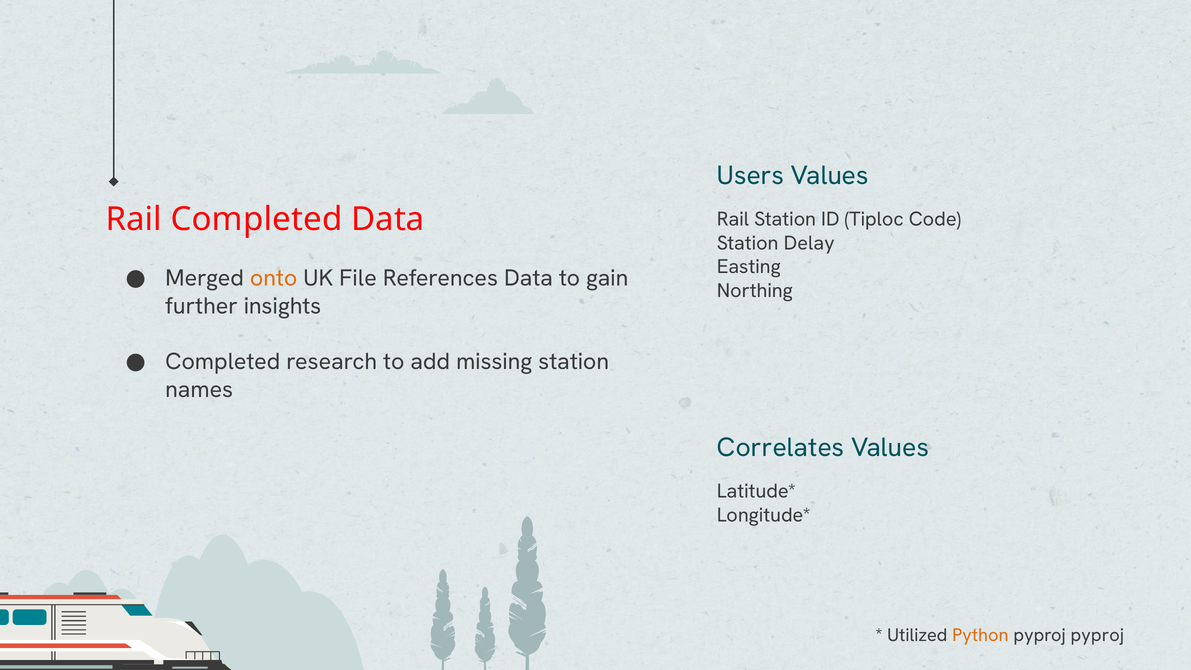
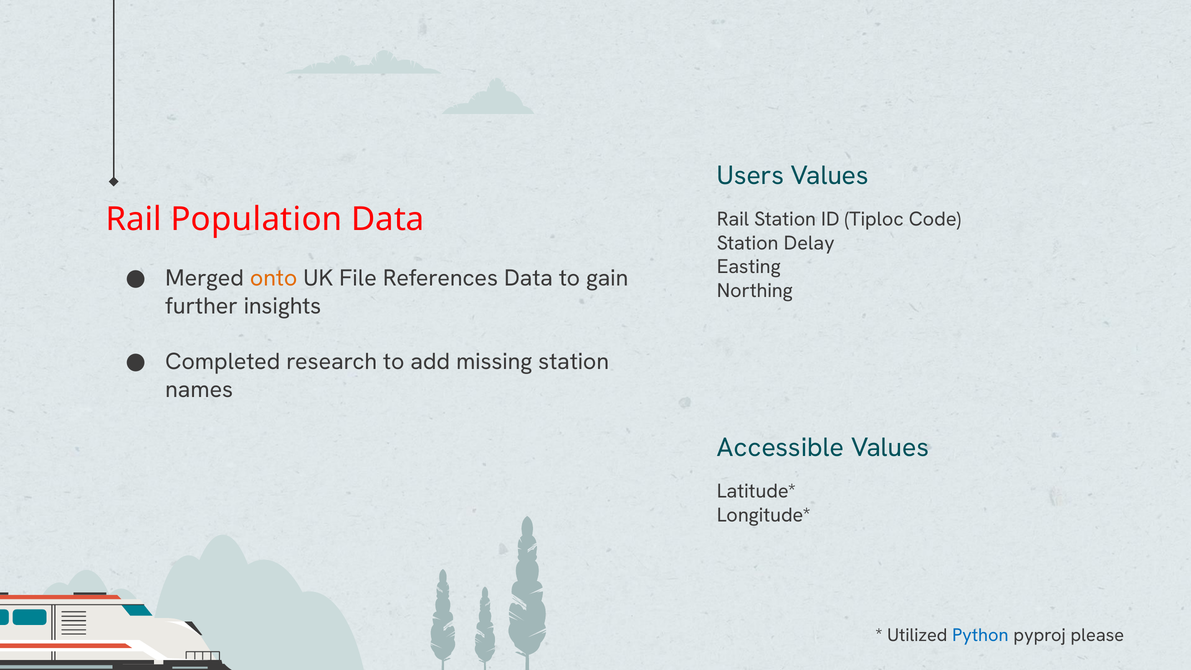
Rail Completed: Completed -> Population
Correlates: Correlates -> Accessible
Python colour: orange -> blue
pyproj pyproj: pyproj -> please
